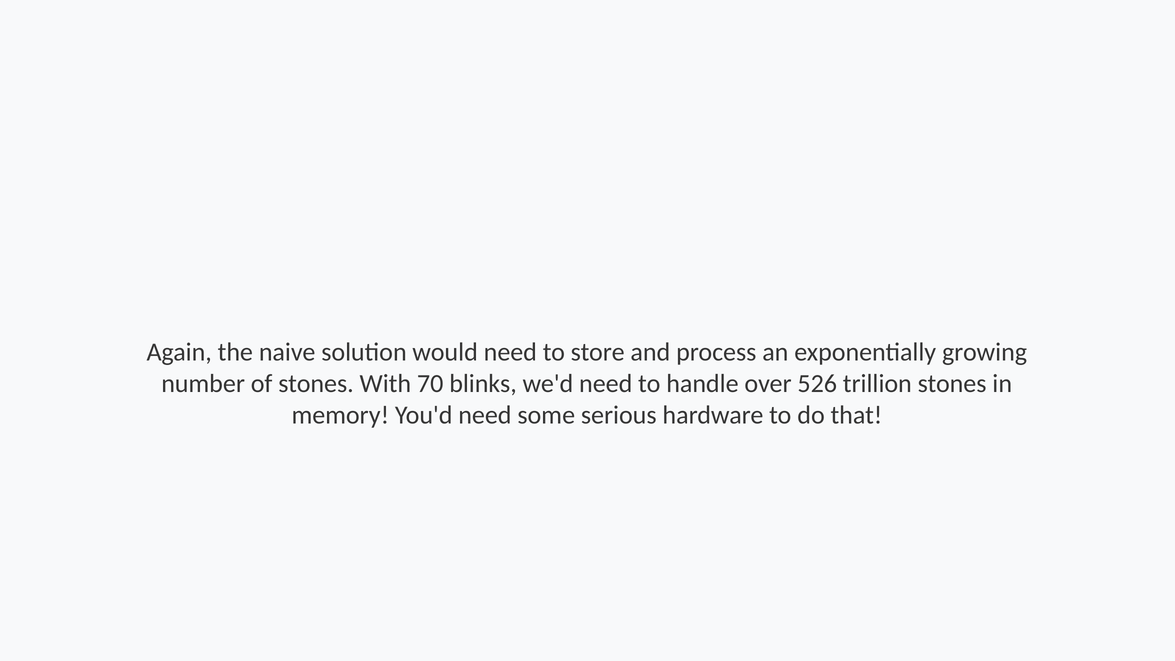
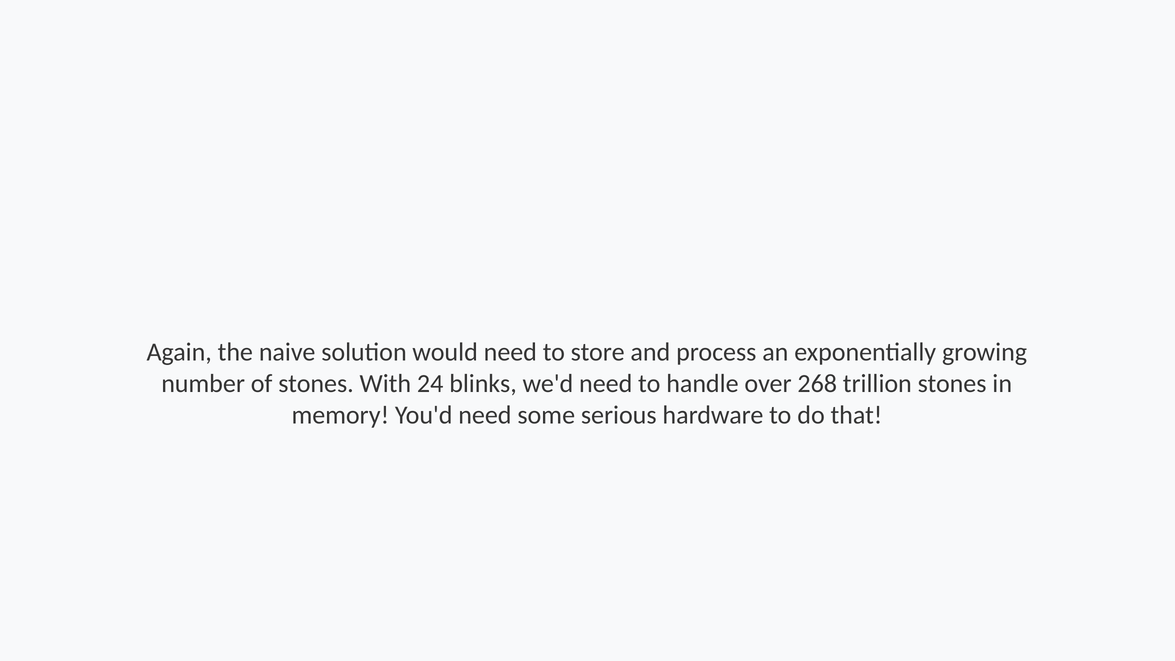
70: 70 -> 24
526: 526 -> 268
